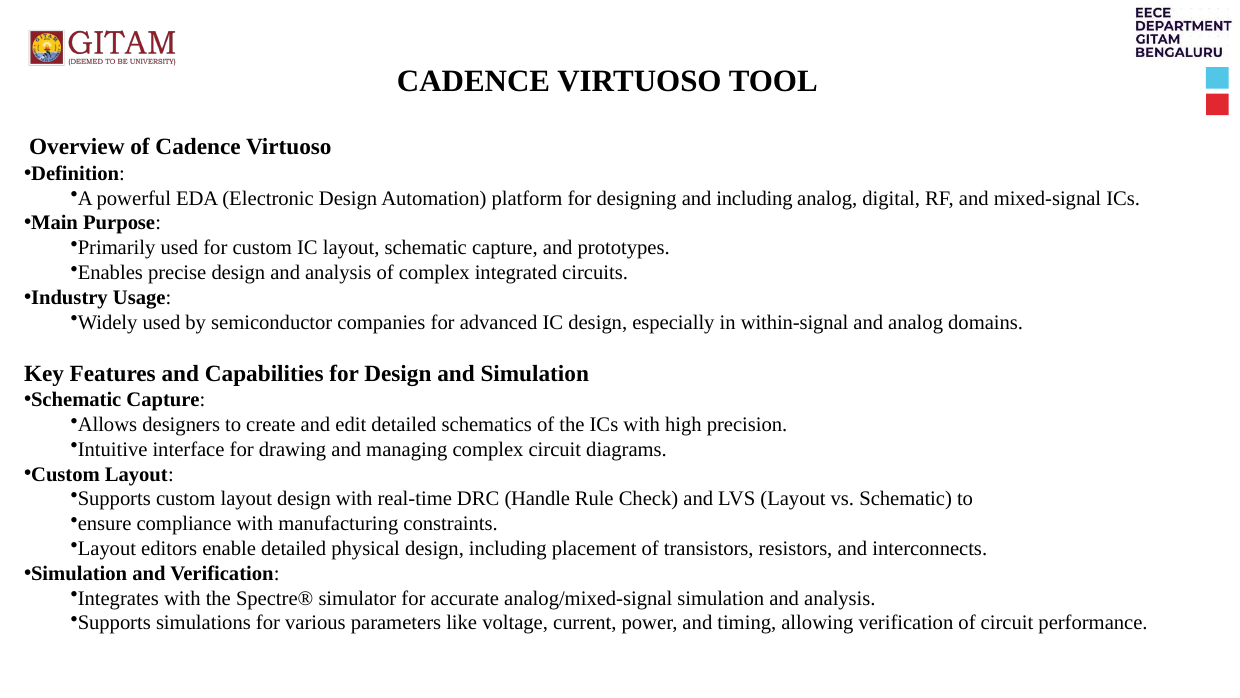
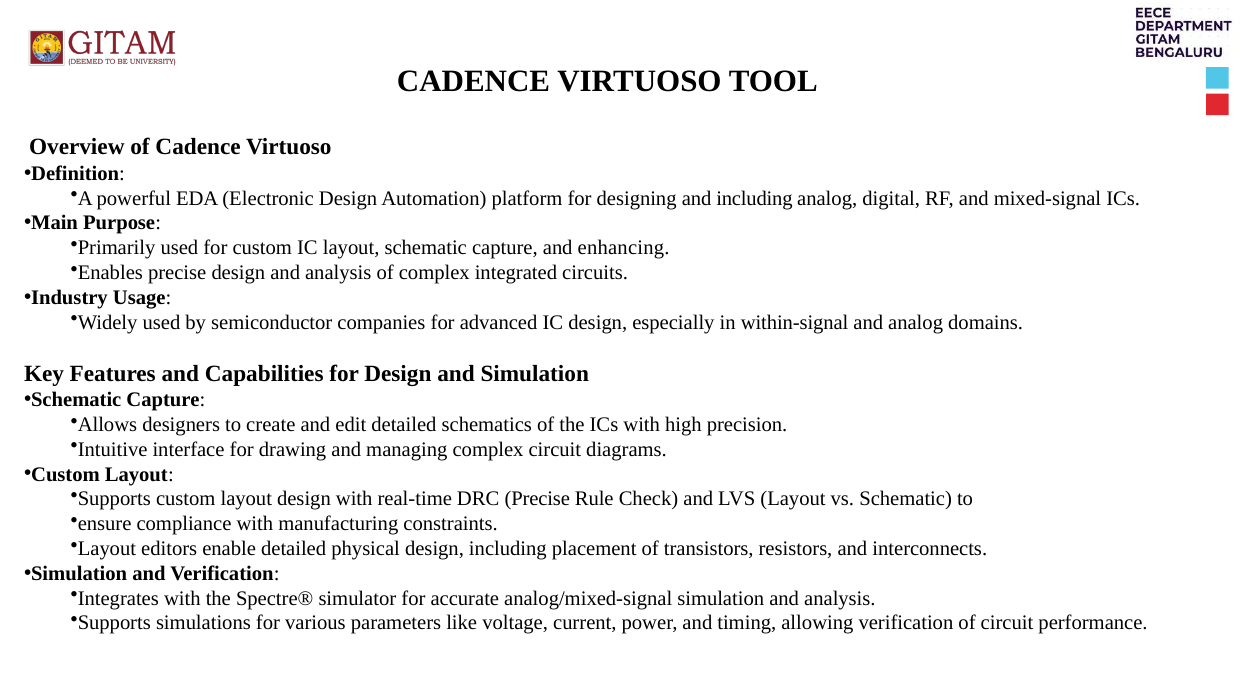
prototypes: prototypes -> enhancing
DRC Handle: Handle -> Precise
